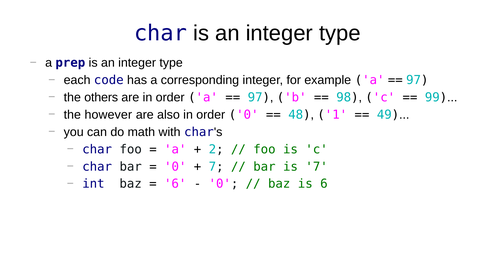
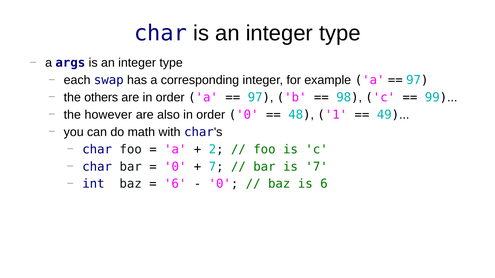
prep: prep -> args
code: code -> swap
